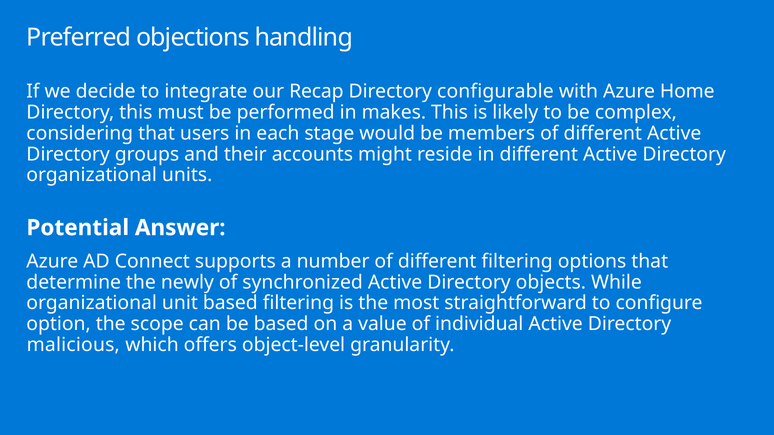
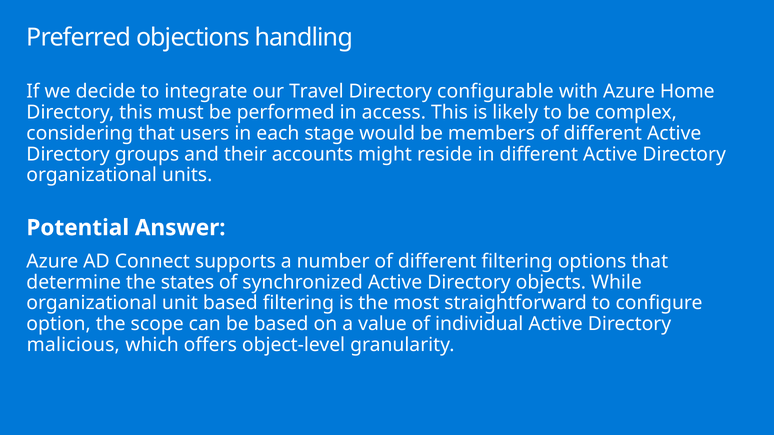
Recap: Recap -> Travel
makes: makes -> access
newly: newly -> states
